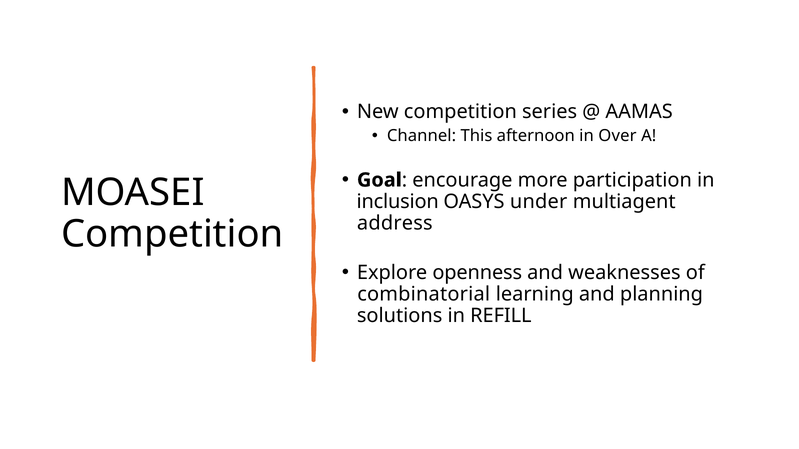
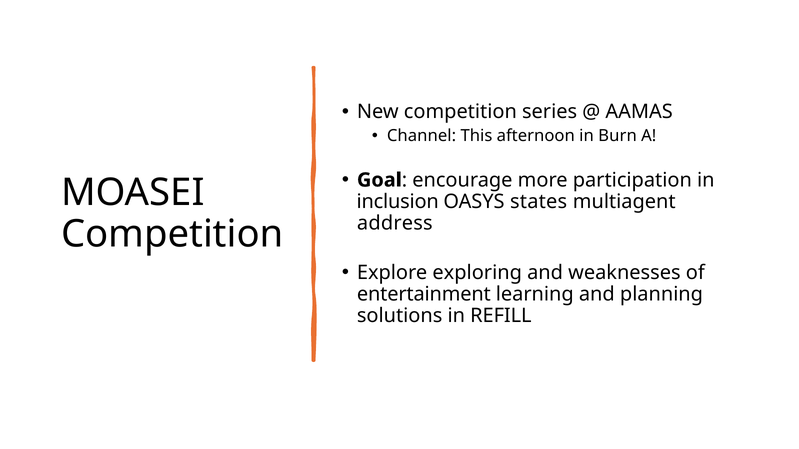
Over: Over -> Burn
under: under -> states
openness: openness -> exploring
combinatorial: combinatorial -> entertainment
